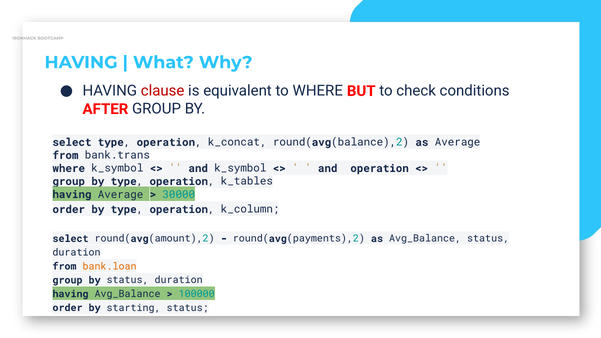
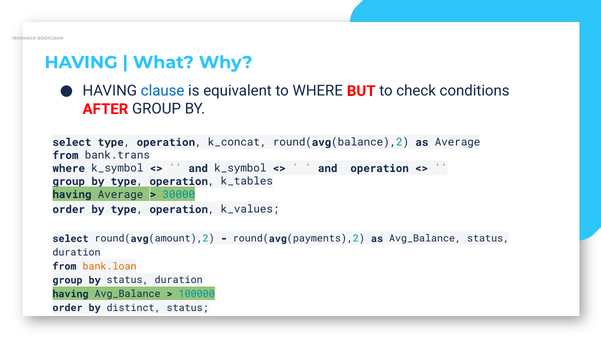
clause colour: red -> blue
k_column: k_column -> k_values
starting: starting -> distinct
